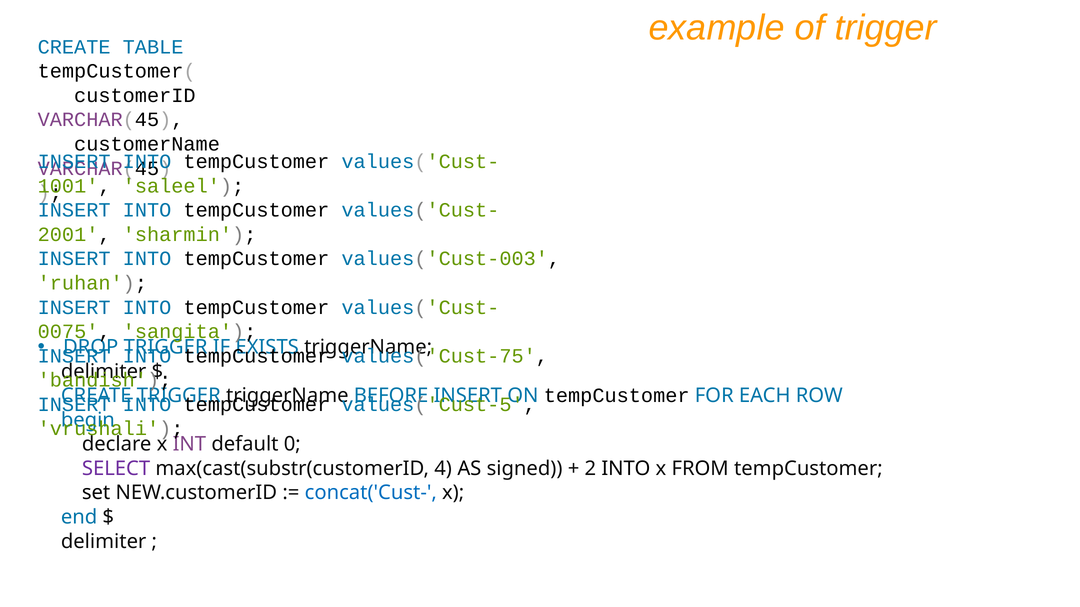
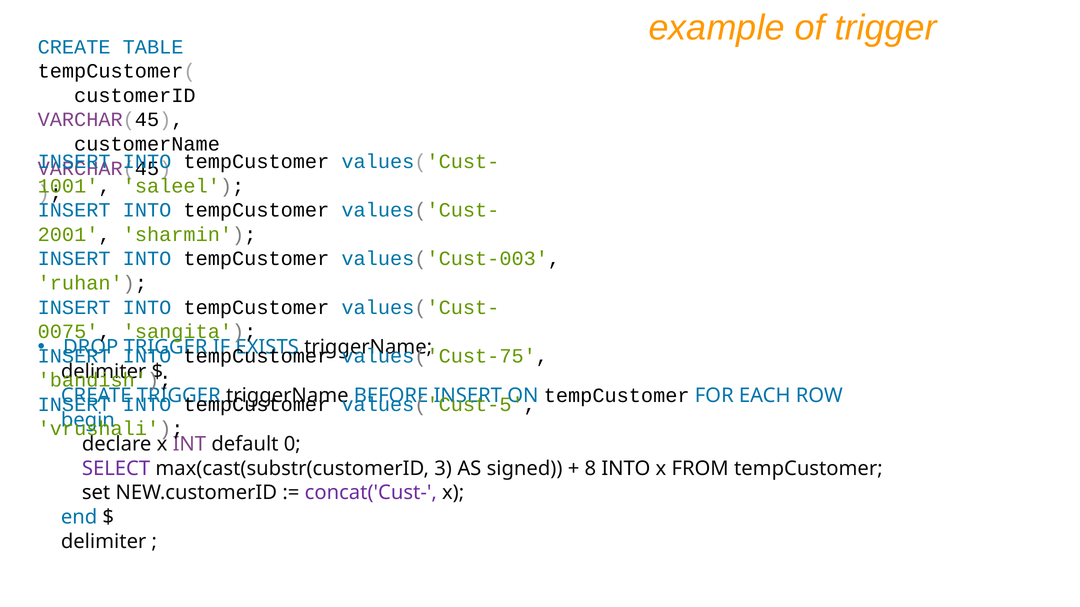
4: 4 -> 3
2: 2 -> 8
concat('Cust- colour: blue -> purple
